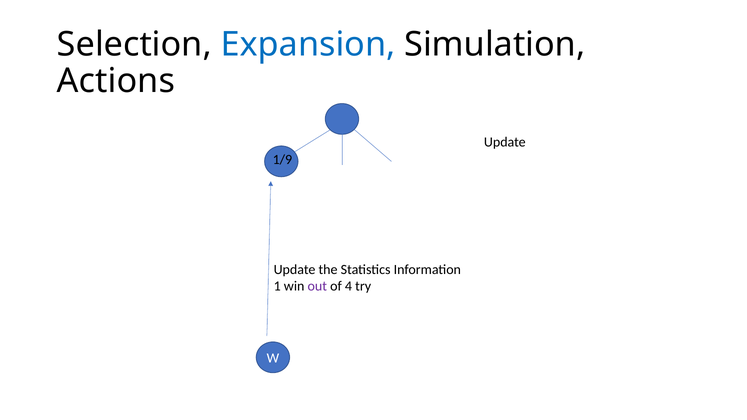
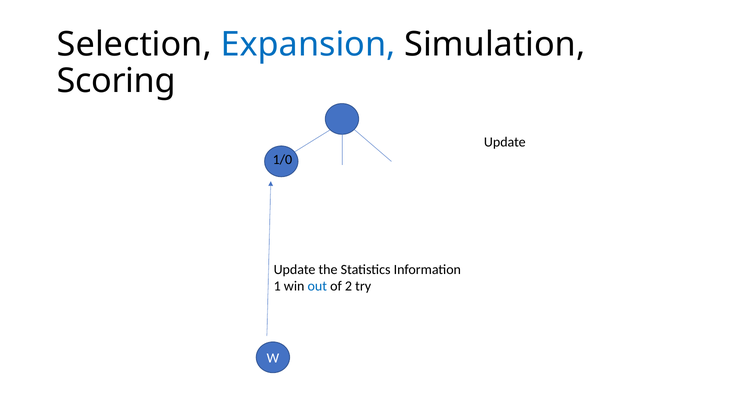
Actions: Actions -> Scoring
1/9: 1/9 -> 1/0
out colour: purple -> blue
4: 4 -> 2
